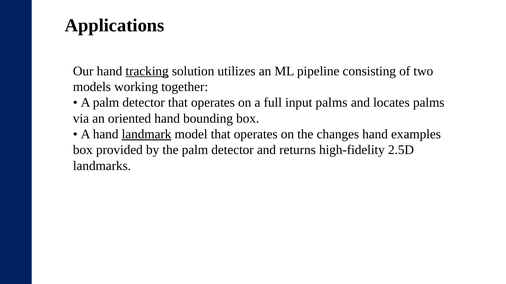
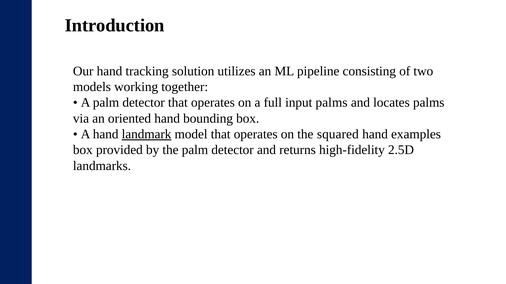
Applications: Applications -> Introduction
tracking underline: present -> none
changes: changes -> squared
